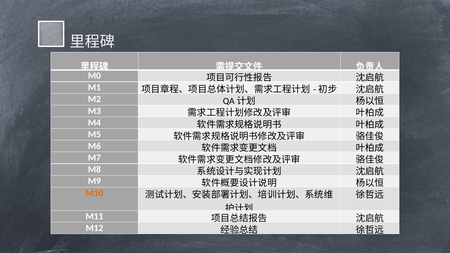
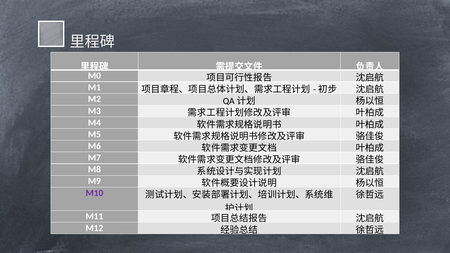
M10 colour: orange -> purple
